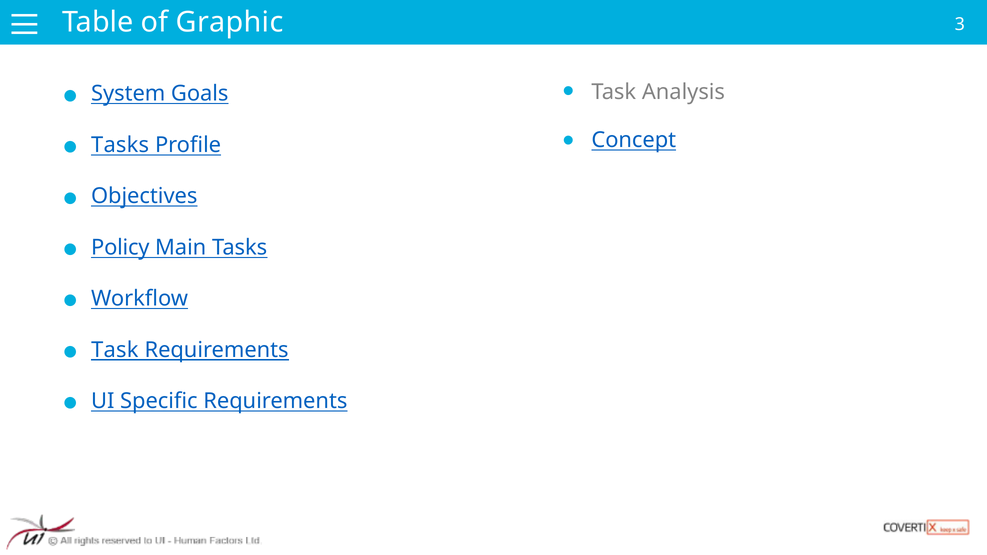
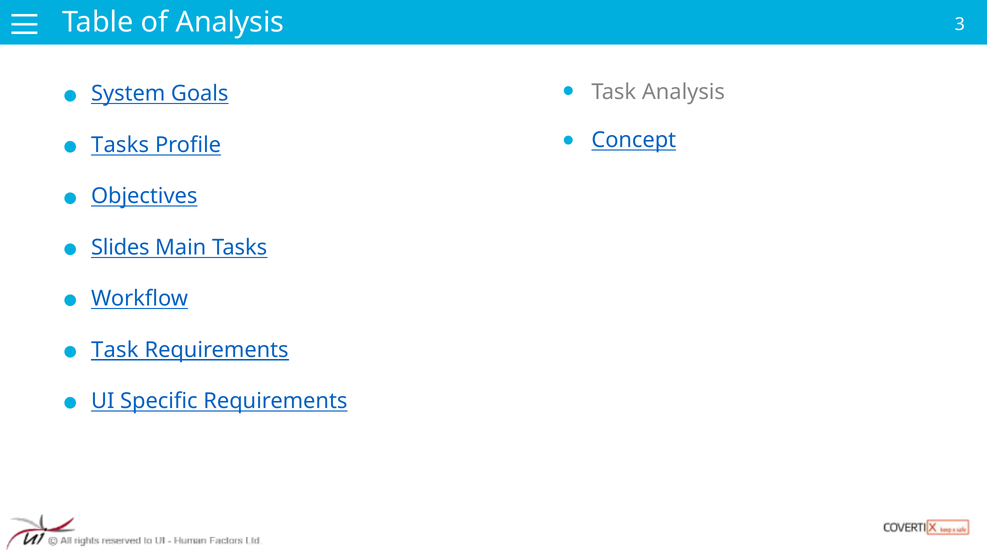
of Graphic: Graphic -> Analysis
Policy: Policy -> Slides
